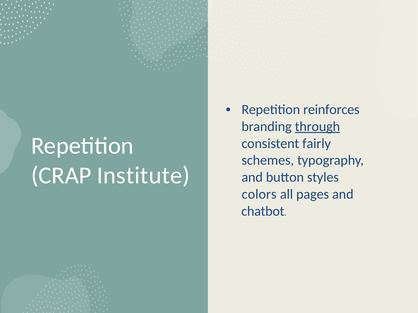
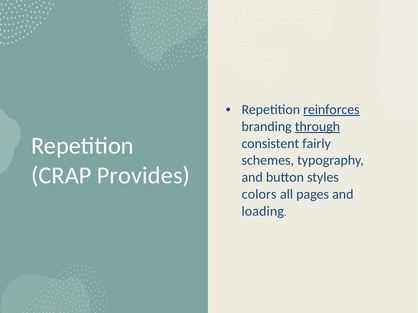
reinforces underline: none -> present
Institute: Institute -> Provides
chatbot: chatbot -> loading
